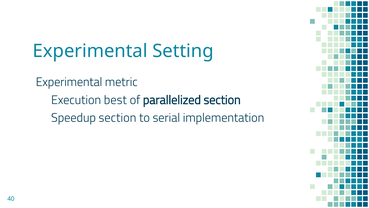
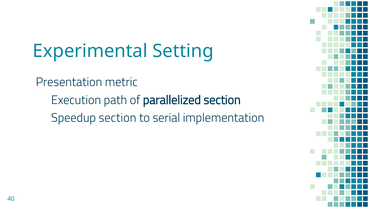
Experimental at (69, 82): Experimental -> Presentation
best: best -> path
